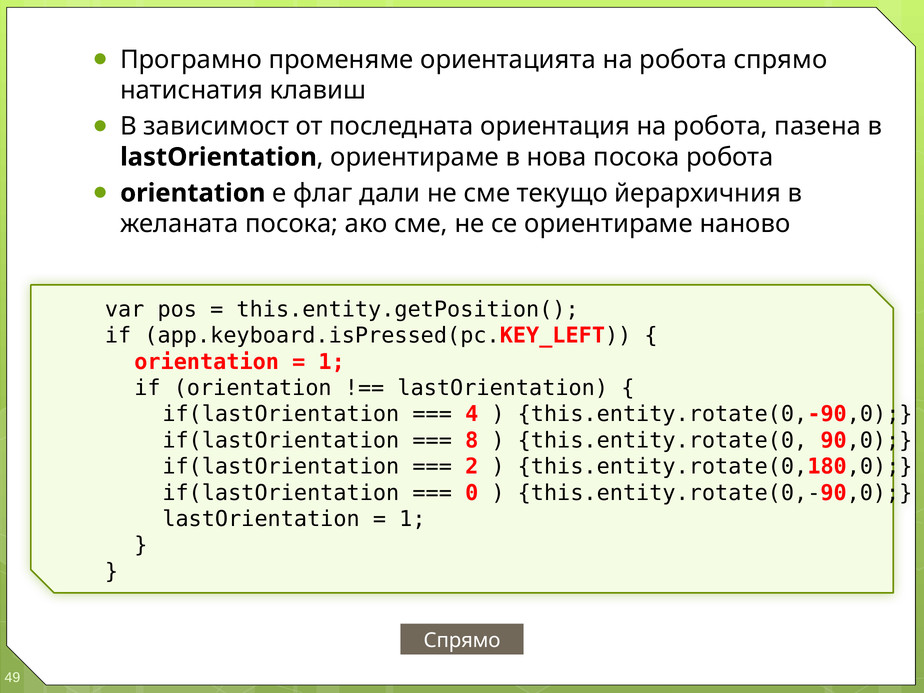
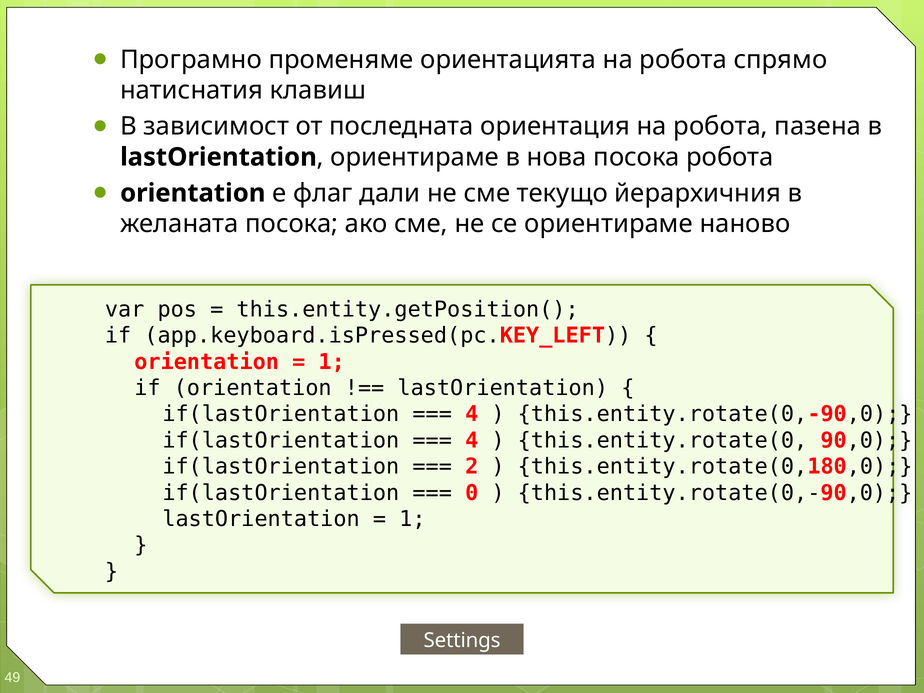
8 at (472, 440): 8 -> 4
Спрямо at (462, 641): Спрямо -> Settings
